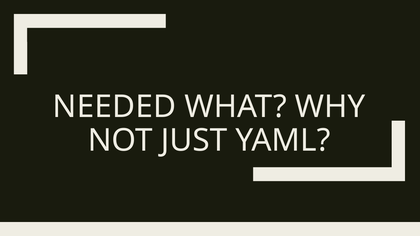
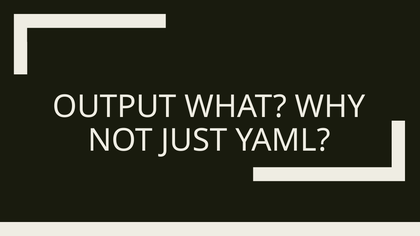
NEEDED: NEEDED -> OUTPUT
